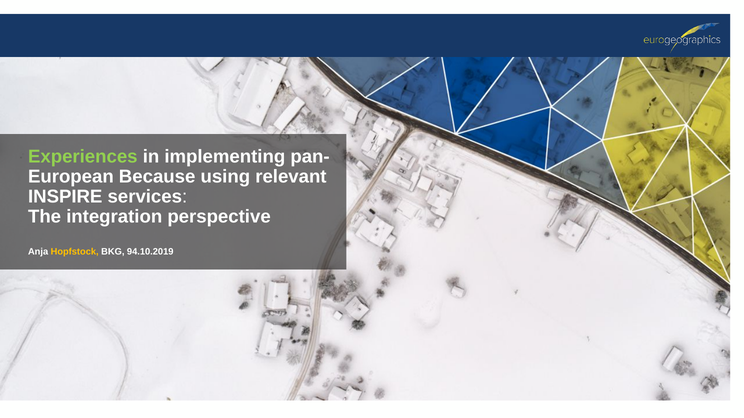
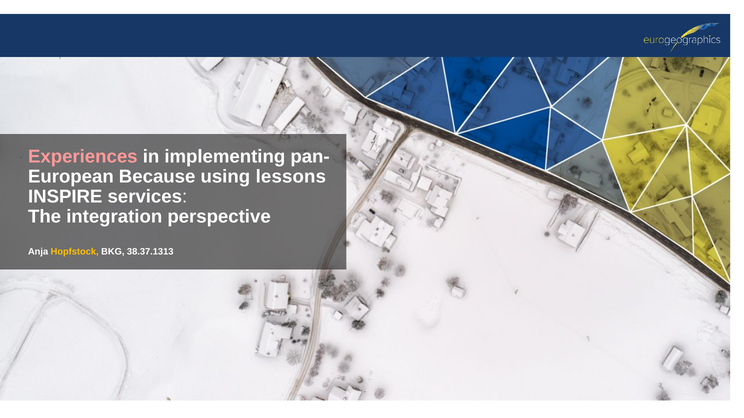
Experiences colour: light green -> pink
relevant: relevant -> lessons
94.10.2019: 94.10.2019 -> 38.37.1313
